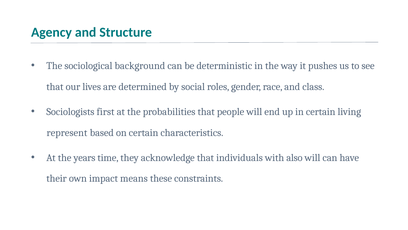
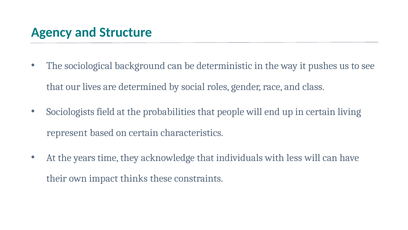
first: first -> field
also: also -> less
means: means -> thinks
